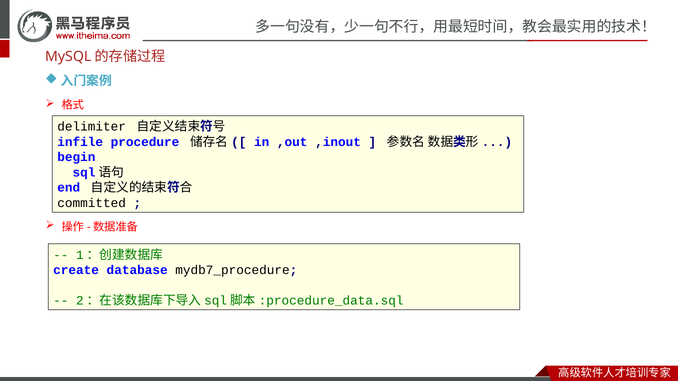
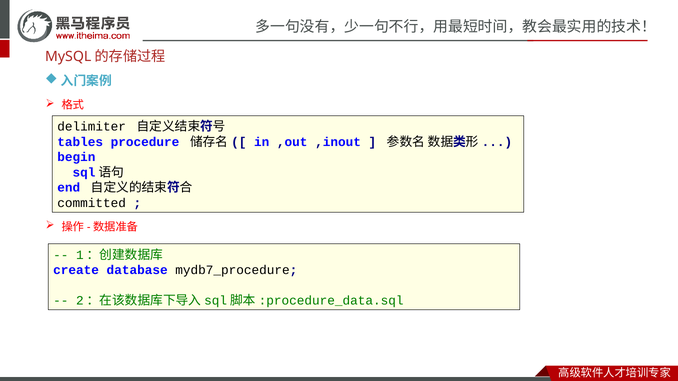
infile: infile -> tables
